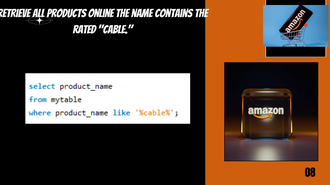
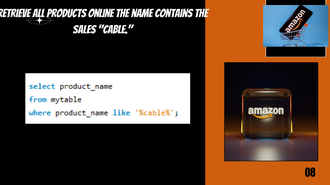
rated: rated -> sales
